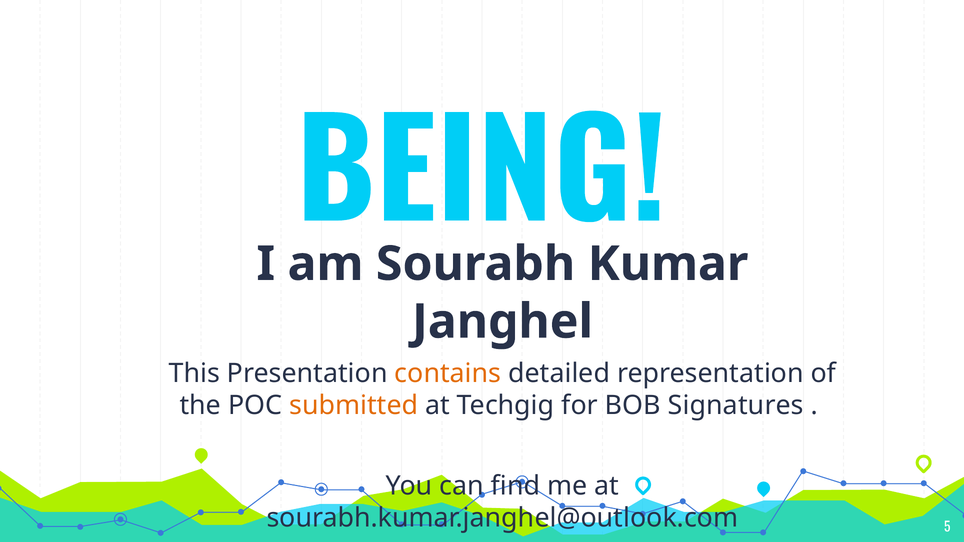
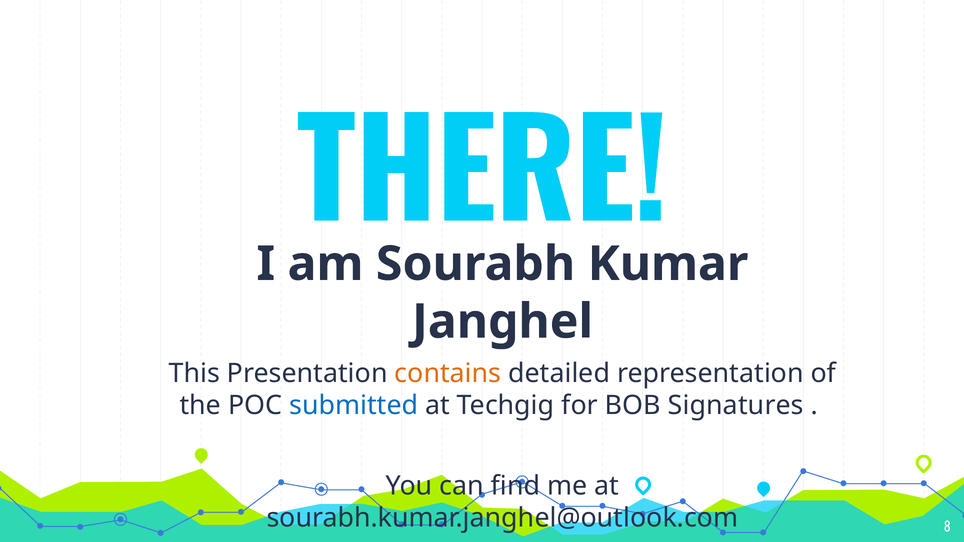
BEING: BEING -> THERE
submitted colour: orange -> blue
5: 5 -> 8
